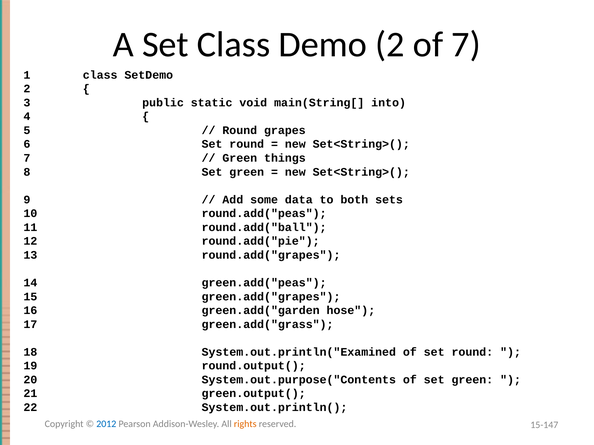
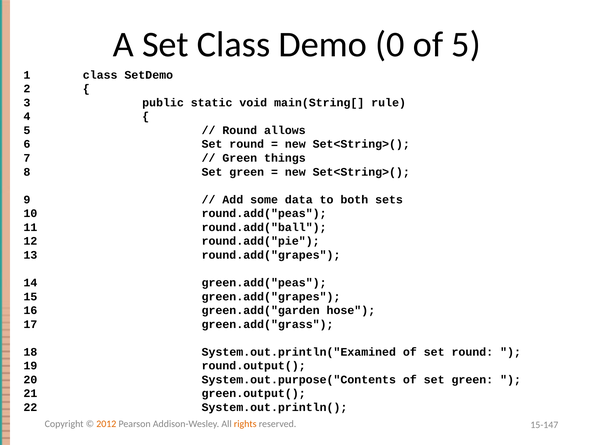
Demo 2: 2 -> 0
of 7: 7 -> 5
into: into -> rule
grapes: grapes -> allows
2012 colour: blue -> orange
